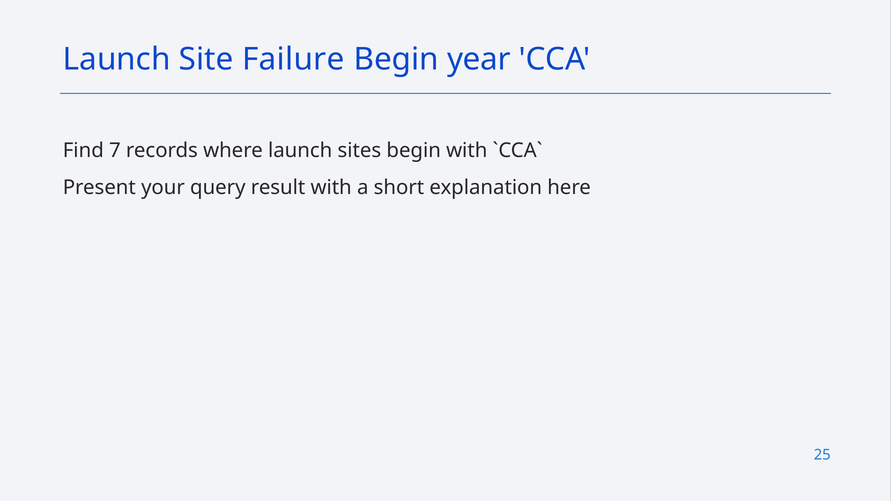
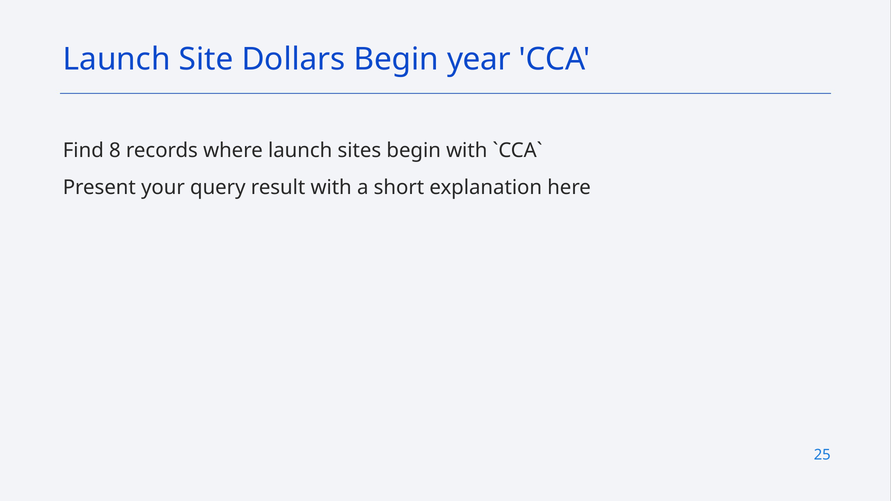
Failure: Failure -> Dollars
7: 7 -> 8
